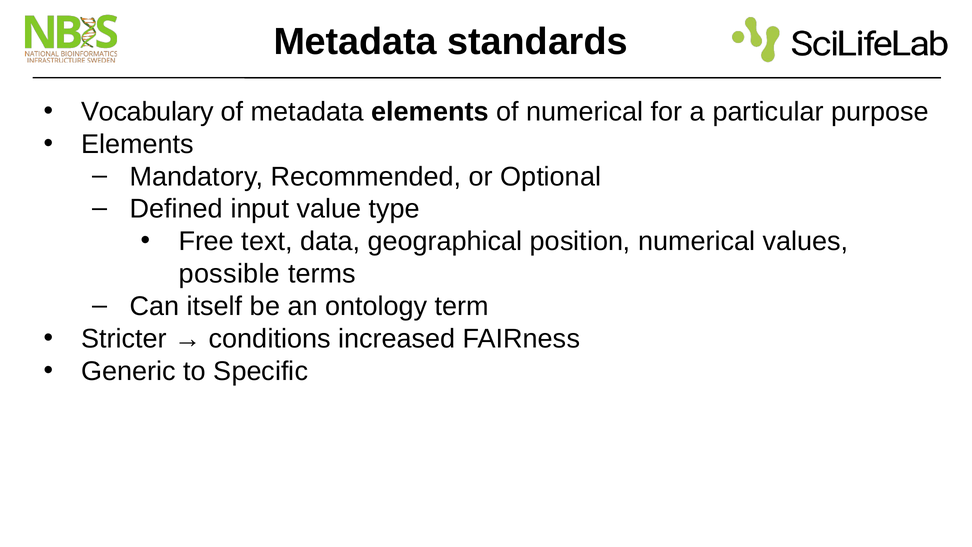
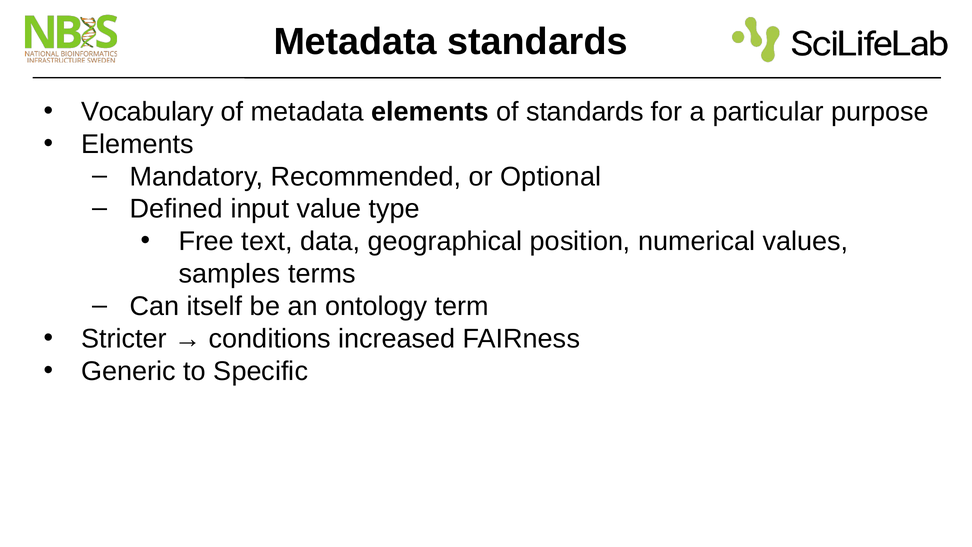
of numerical: numerical -> standards
possible: possible -> samples
